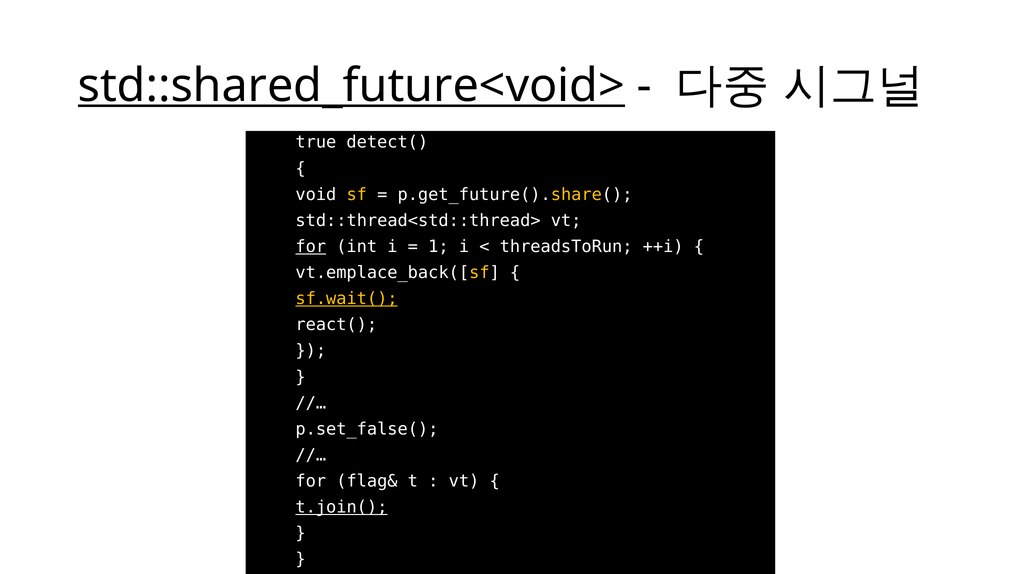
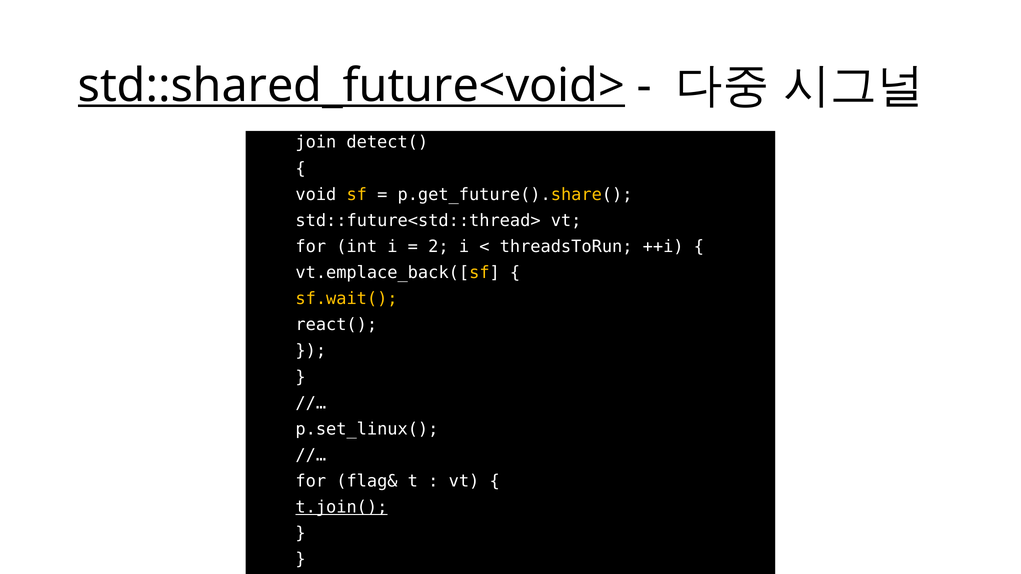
true: true -> join
std::thread<std::thread>: std::thread<std::thread> -> std::future<std::thread>
for at (311, 247) underline: present -> none
1: 1 -> 2
sf.wait( underline: present -> none
p.set_false(: p.set_false( -> p.set_linux(
